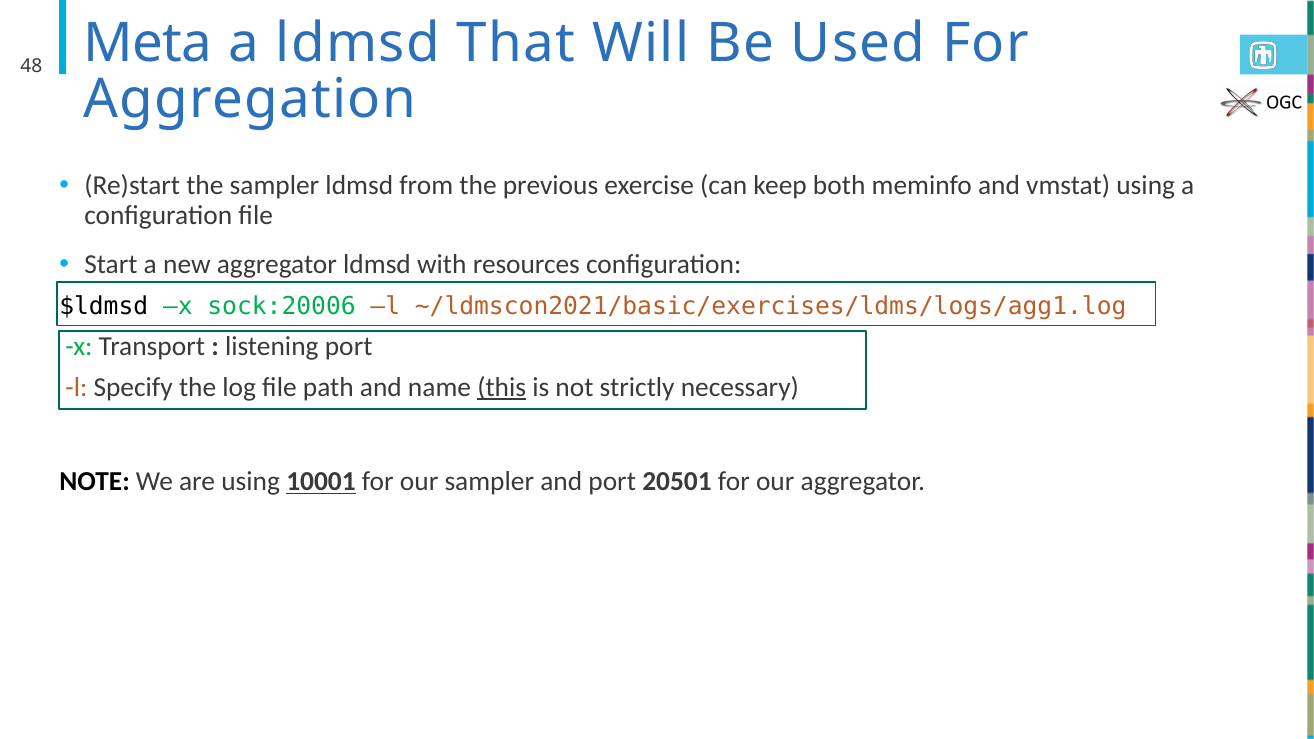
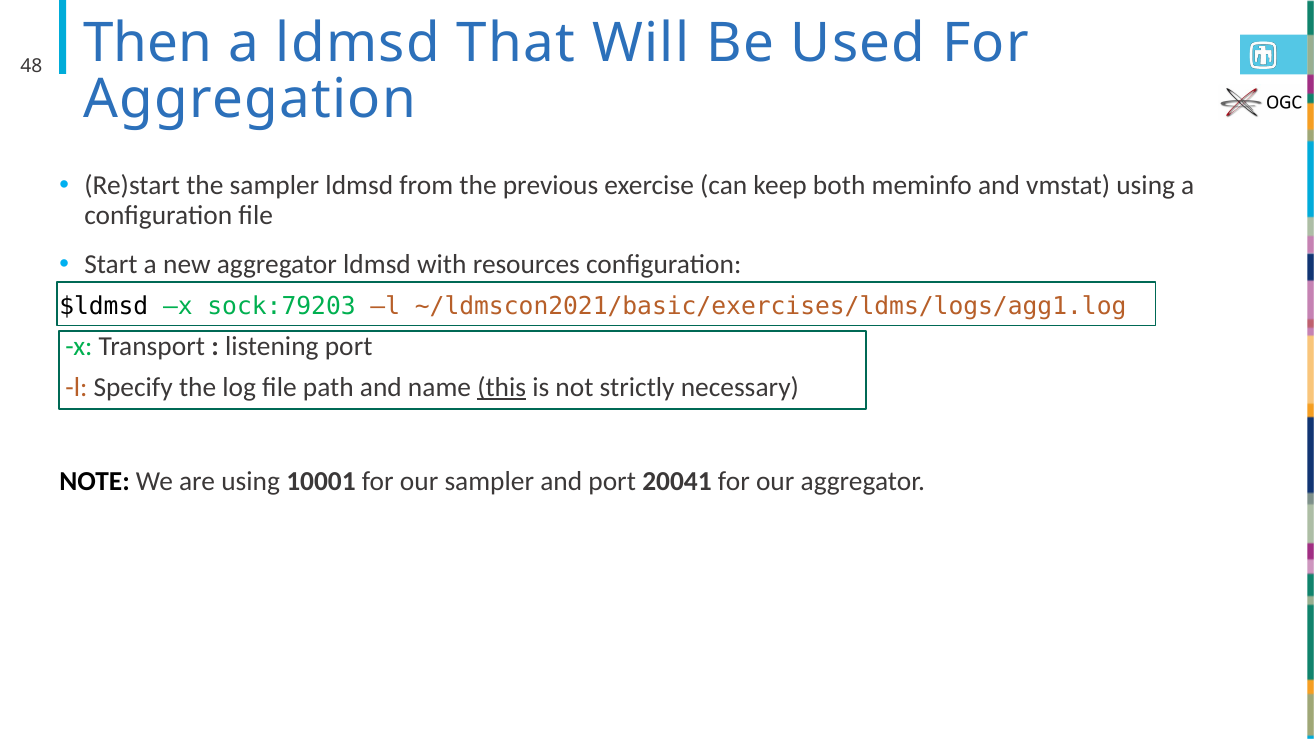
Meta: Meta -> Then
sock:20006: sock:20006 -> sock:79203
10001 underline: present -> none
20501: 20501 -> 20041
